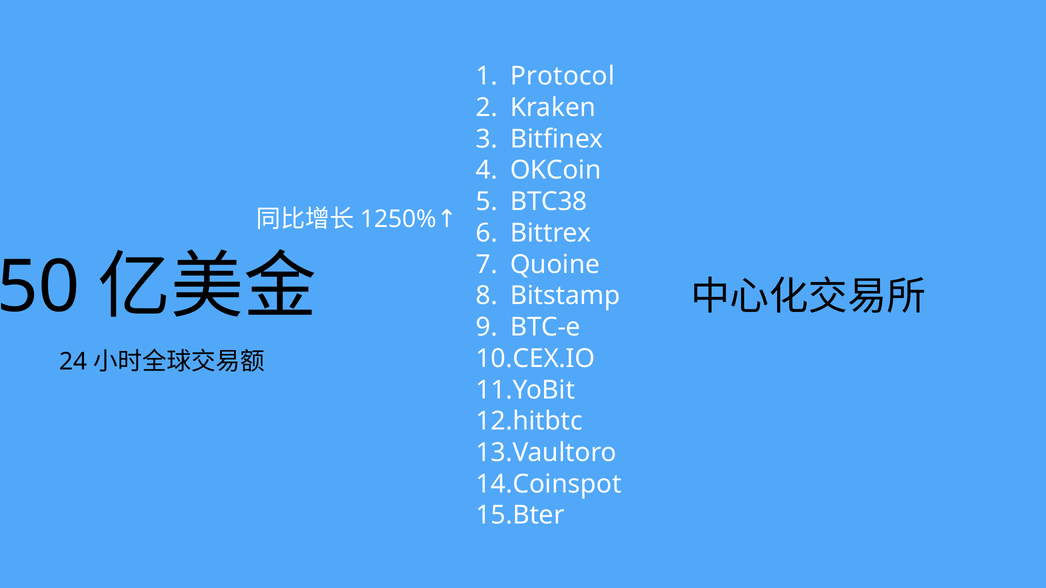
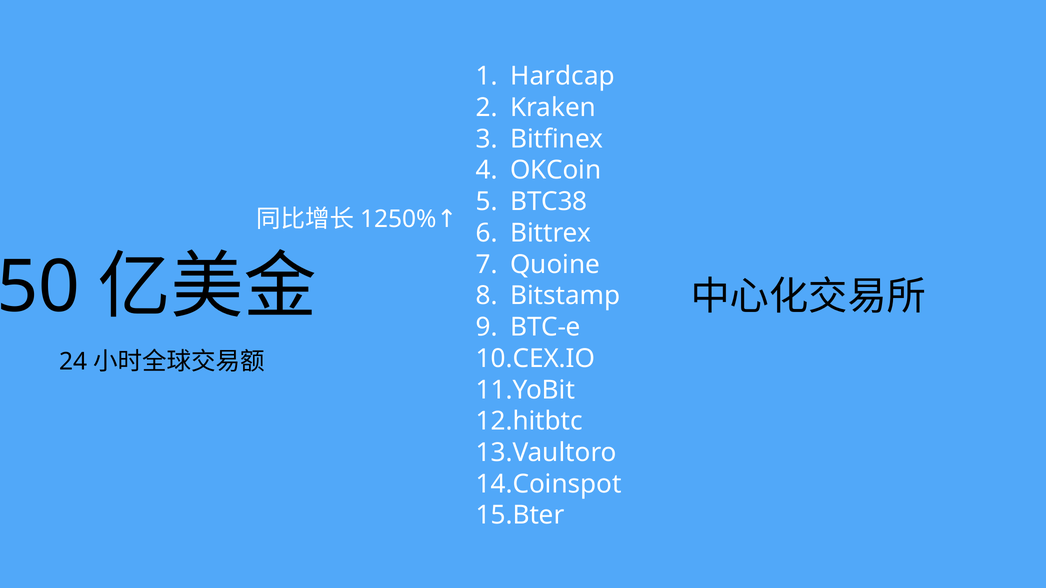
Protocol: Protocol -> Hardcap
